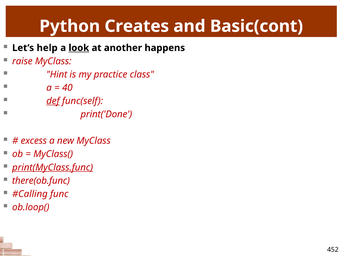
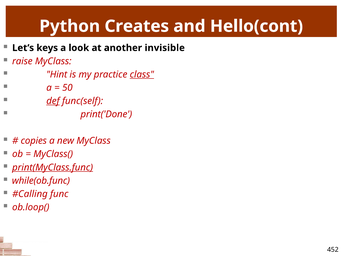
Basic(cont: Basic(cont -> Hello(cont
help: help -> keys
look underline: present -> none
happens: happens -> invisible
class underline: none -> present
40: 40 -> 50
excess: excess -> copies
there(ob.func: there(ob.func -> while(ob.func
